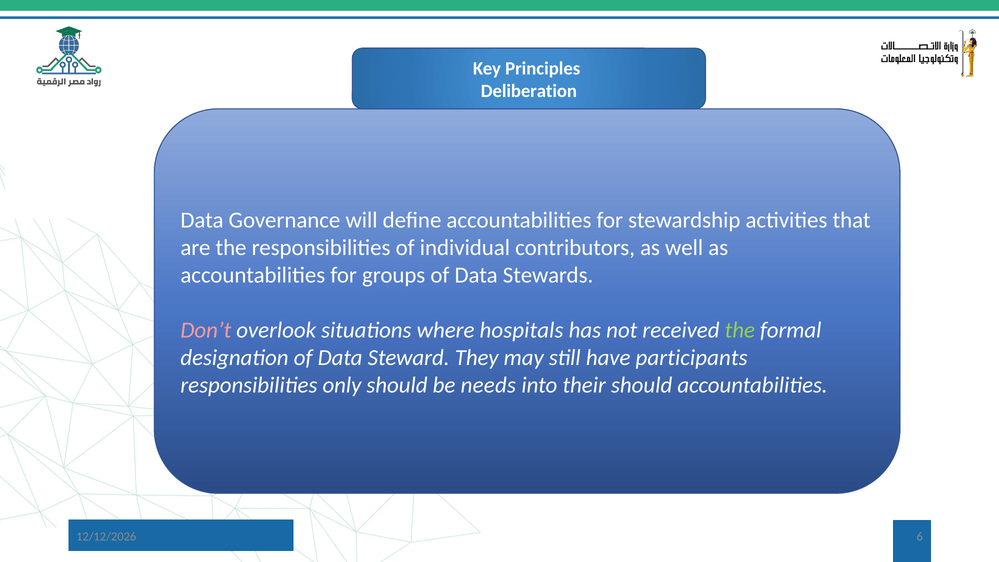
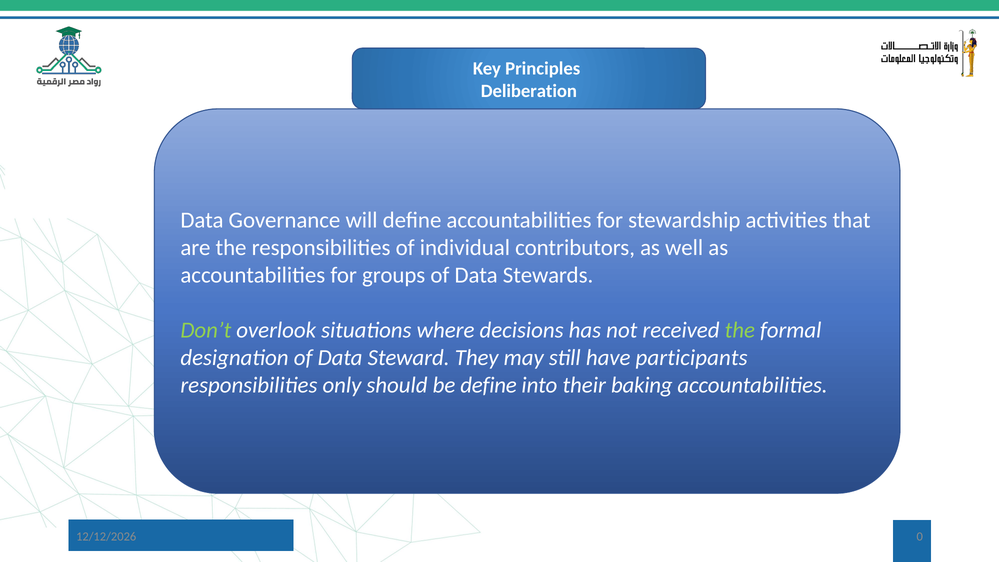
Don’t colour: pink -> light green
hospitals: hospitals -> decisions
be needs: needs -> define
their should: should -> baking
6: 6 -> 0
